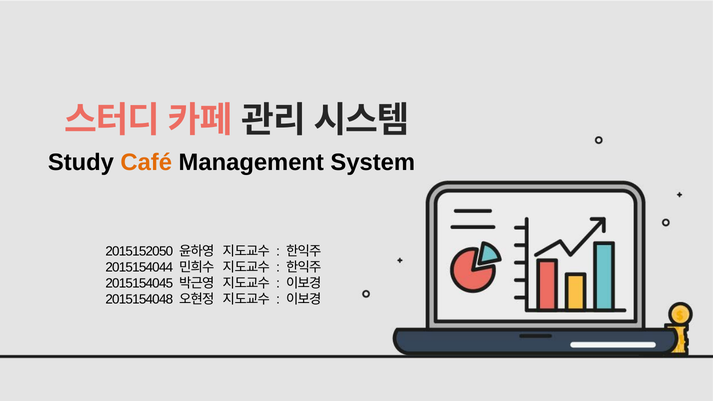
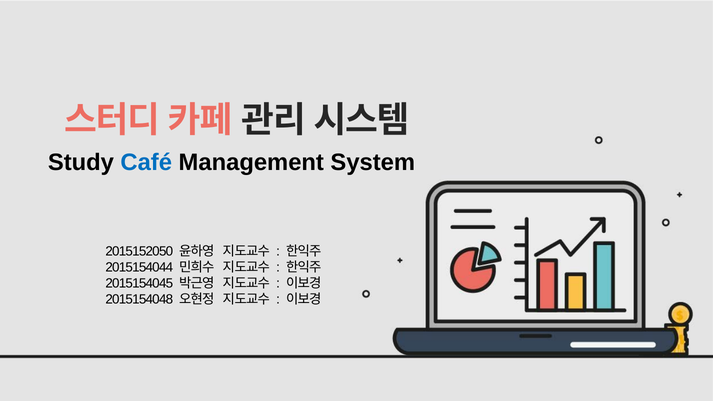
Café colour: orange -> blue
